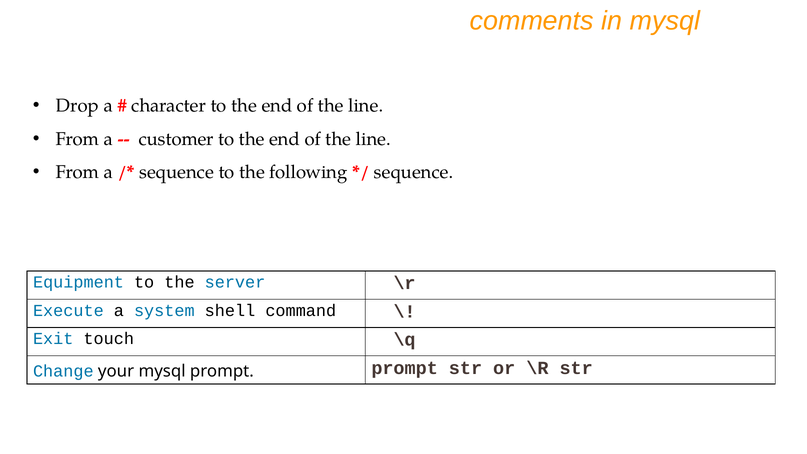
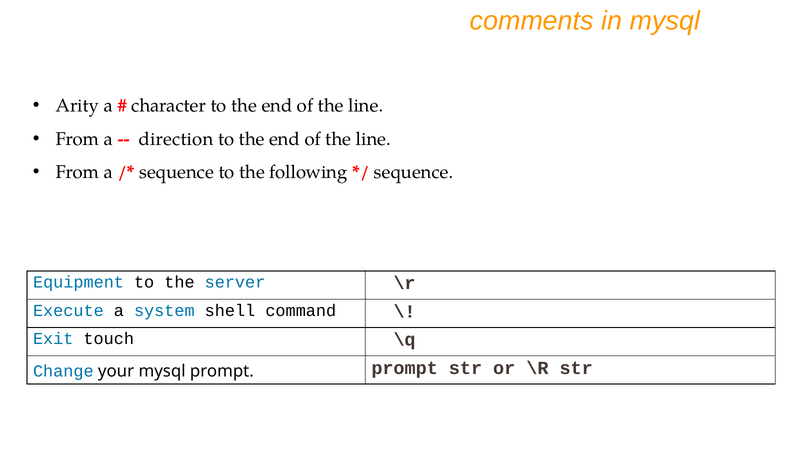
Drop: Drop -> Arity
customer: customer -> direction
